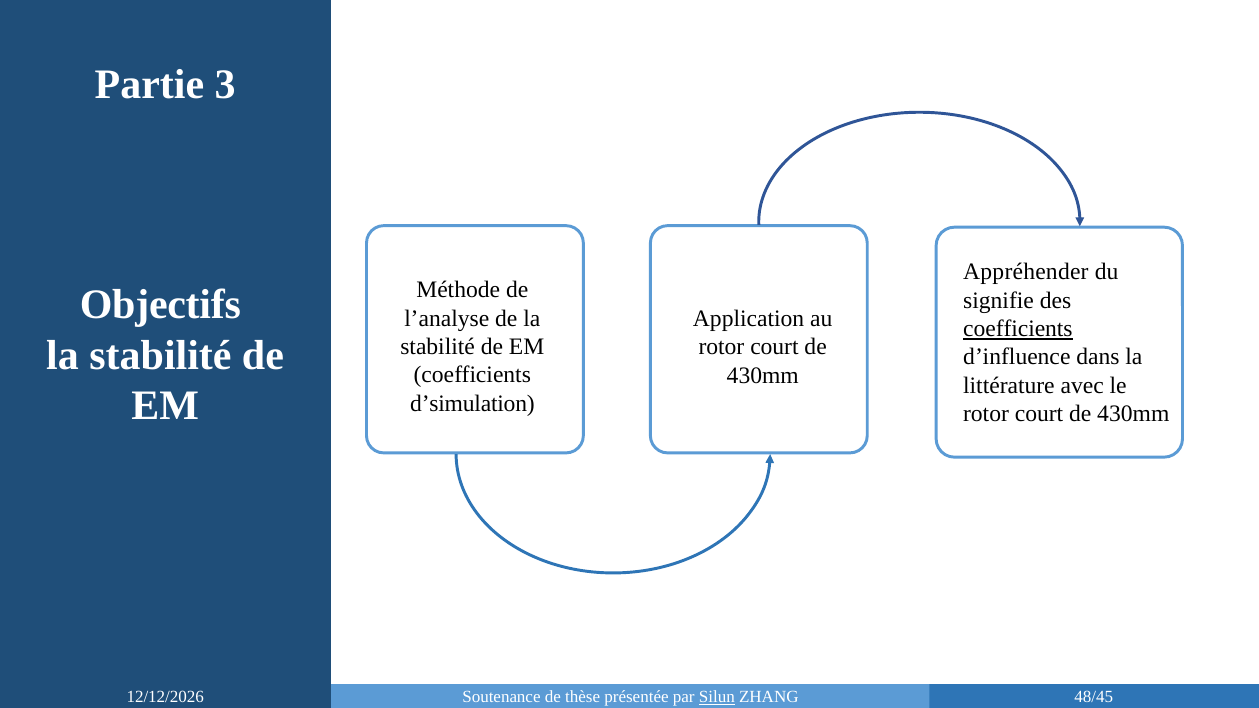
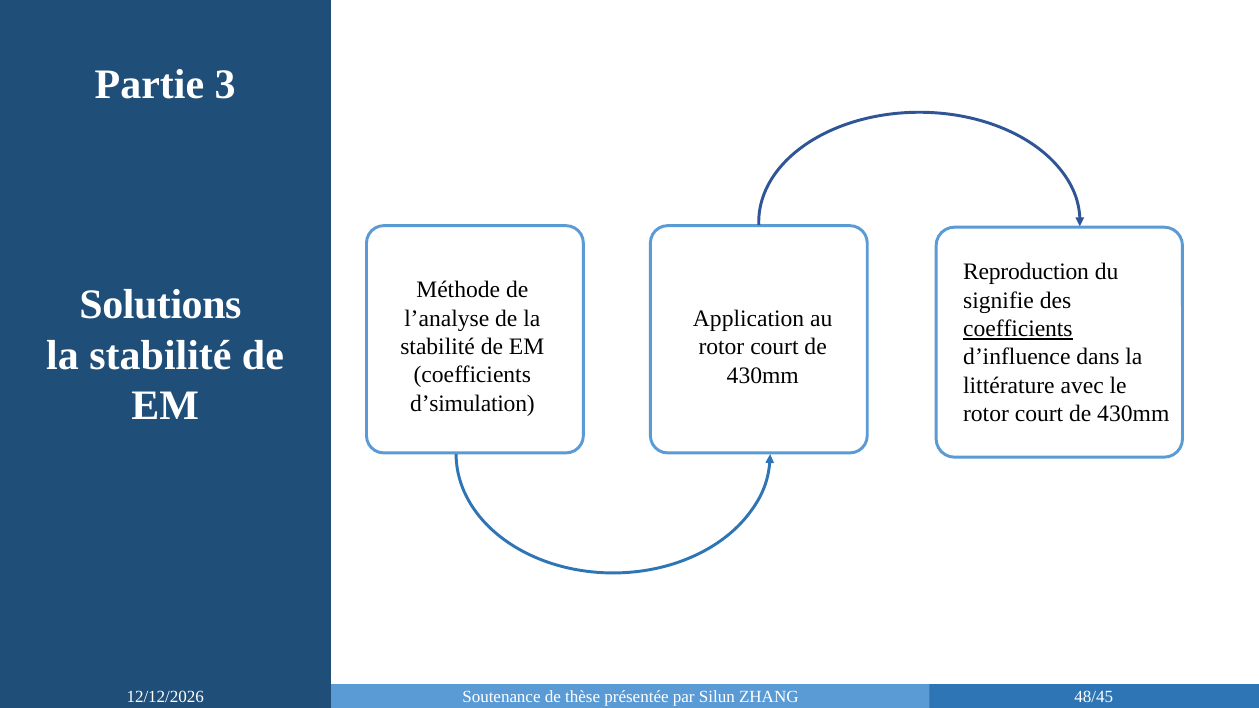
Appréhender: Appréhender -> Reproduction
Objectifs: Objectifs -> Solutions
Silun underline: present -> none
